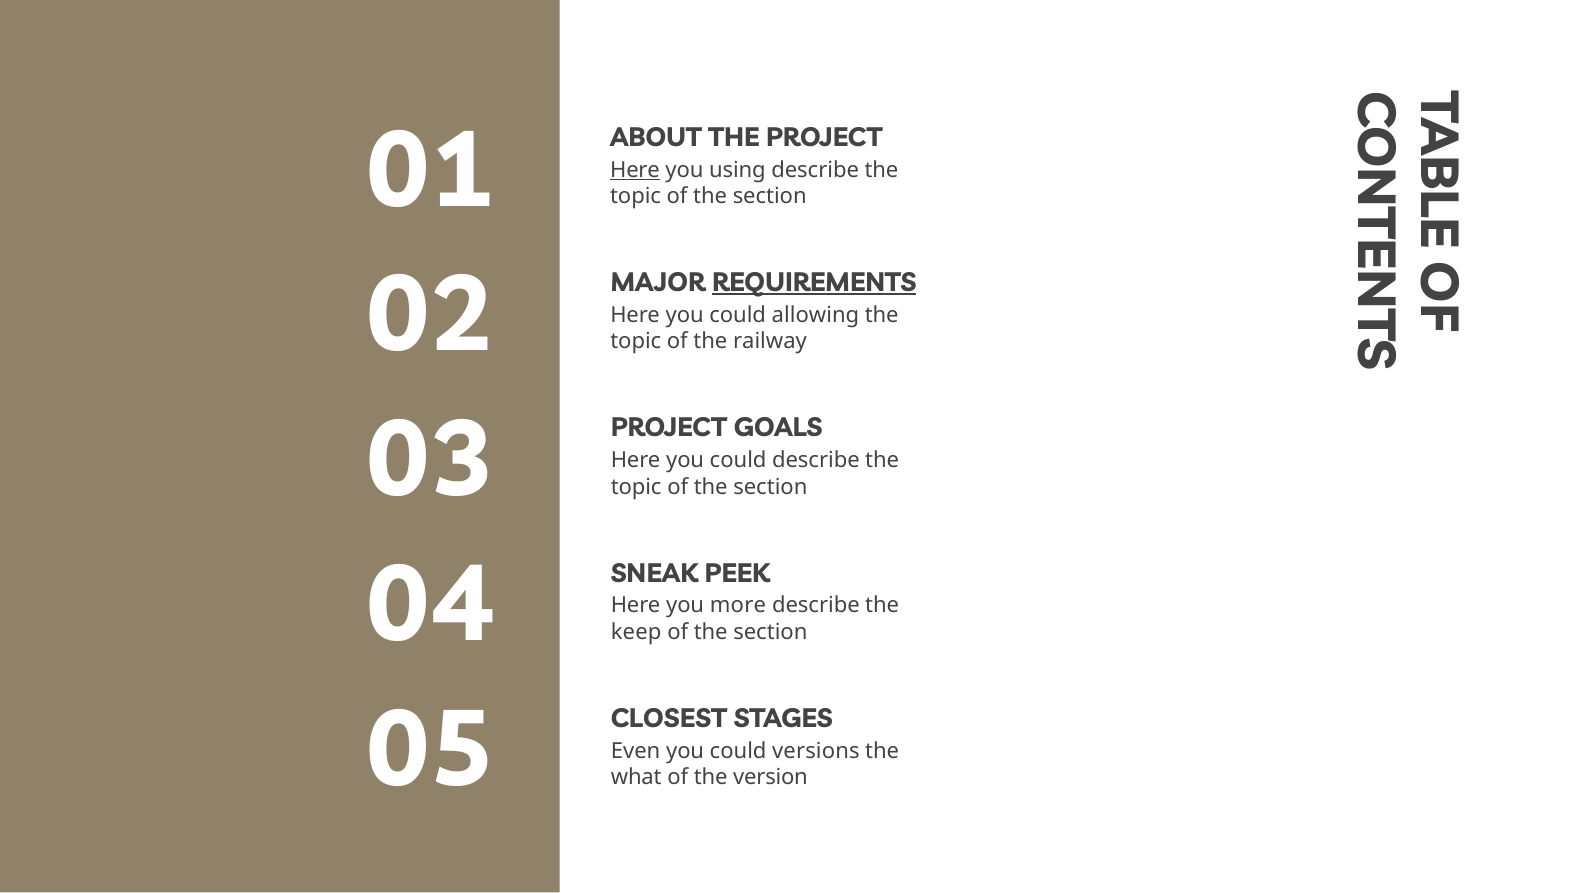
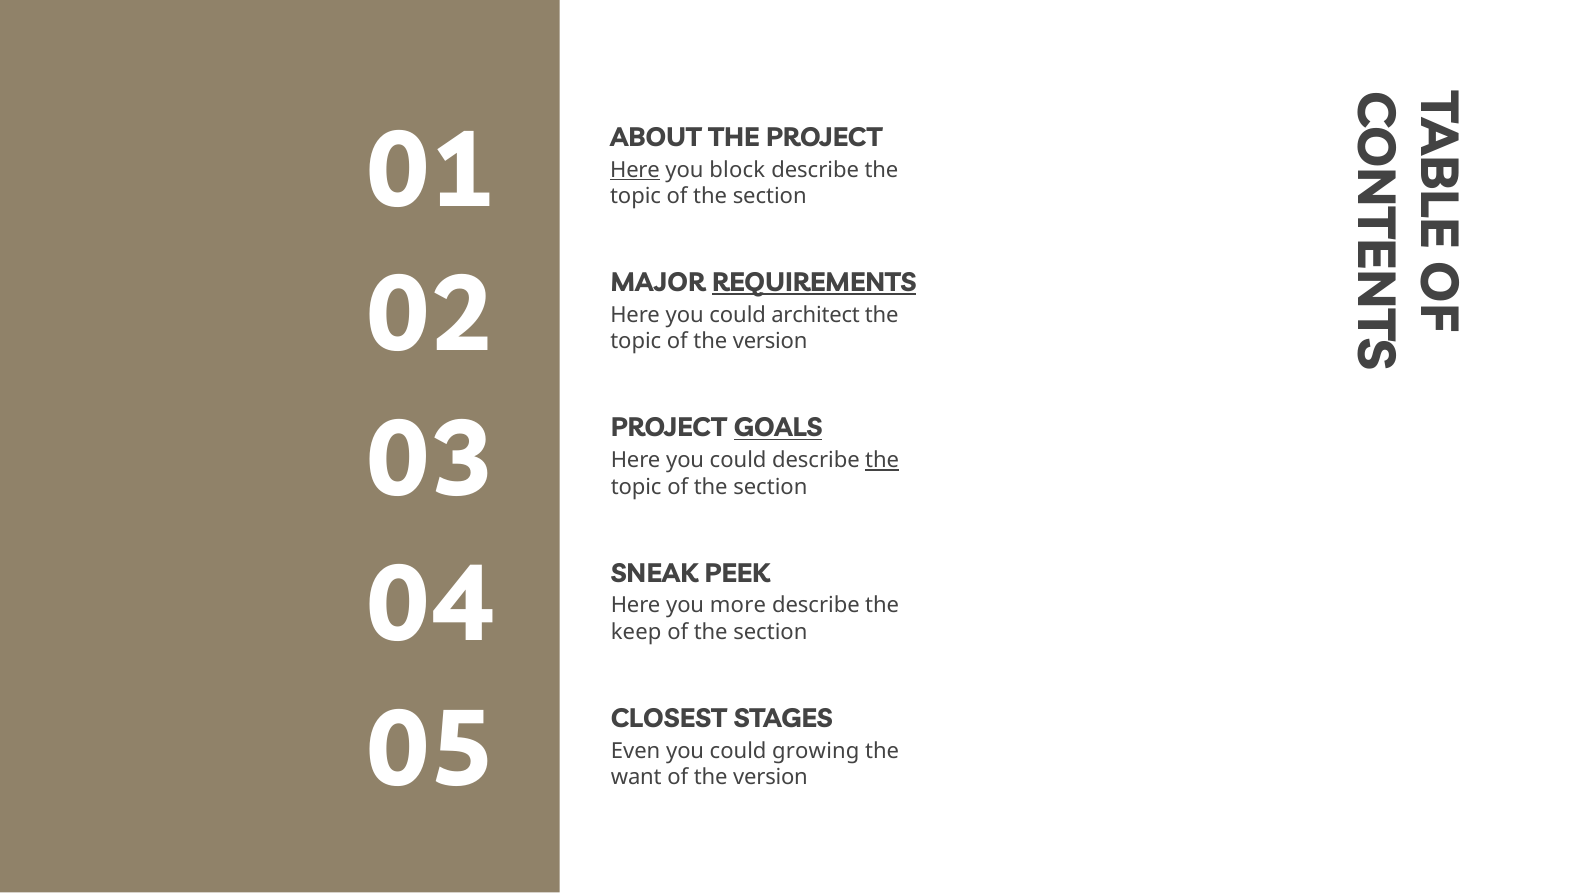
using: using -> block
allowing: allowing -> architect
topic of the railway: railway -> version
GOALS underline: none -> present
the at (882, 460) underline: none -> present
versions: versions -> growing
what: what -> want
